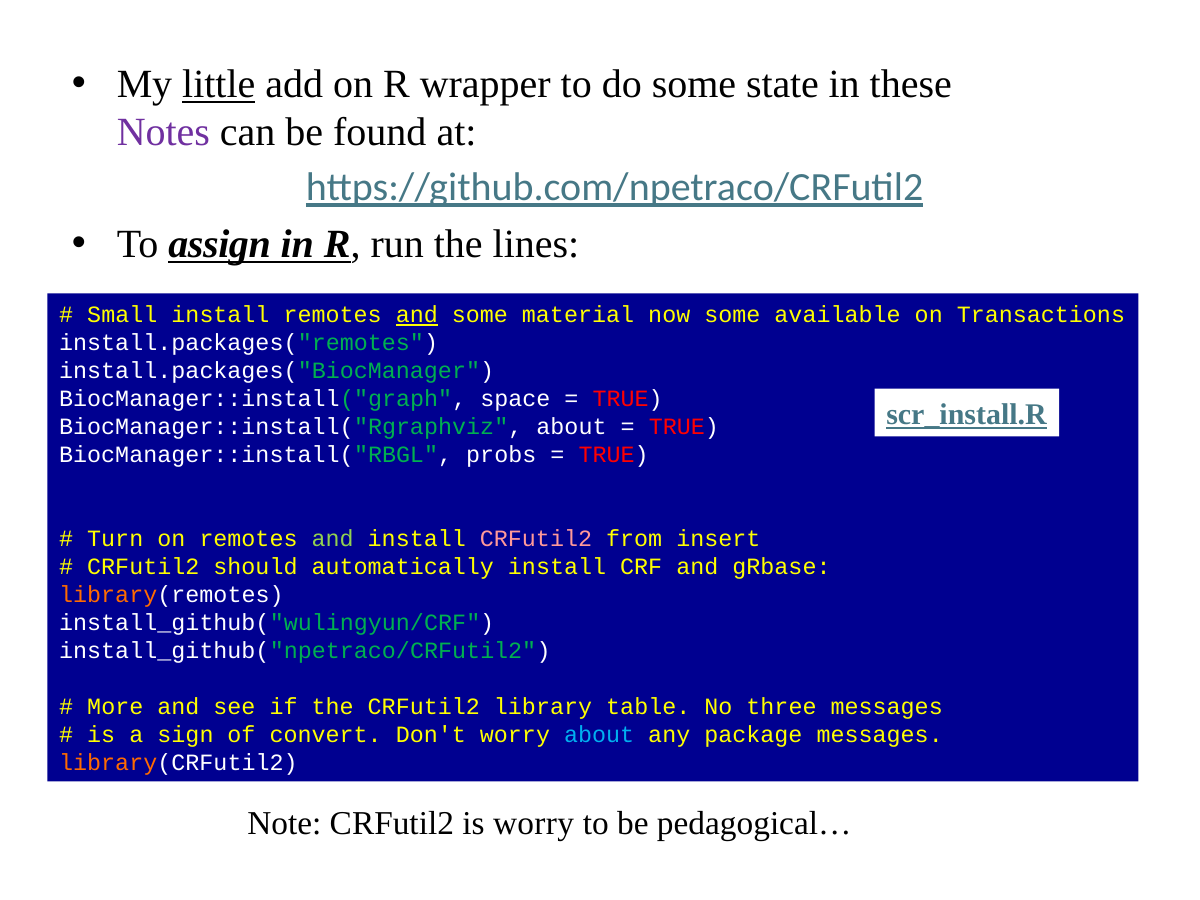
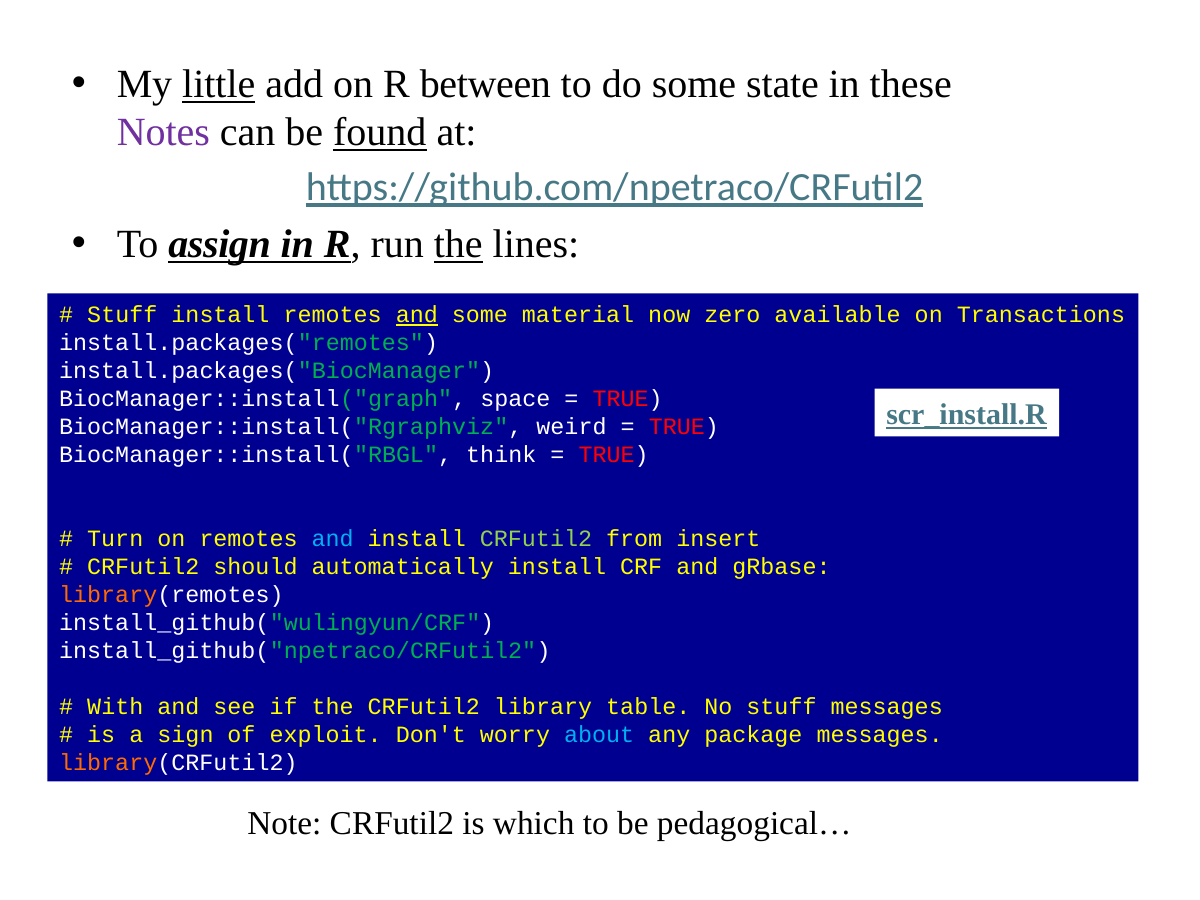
wrapper: wrapper -> between
found underline: none -> present
the at (458, 245) underline: none -> present
Small at (122, 315): Small -> Stuff
now some: some -> zero
BiocManager::install("Rgraphviz about: about -> weird
probs: probs -> think
and at (333, 539) colour: light green -> light blue
CRFutil2 at (536, 539) colour: pink -> light green
More: More -> With
No three: three -> stuff
convert: convert -> exploit
is worry: worry -> which
